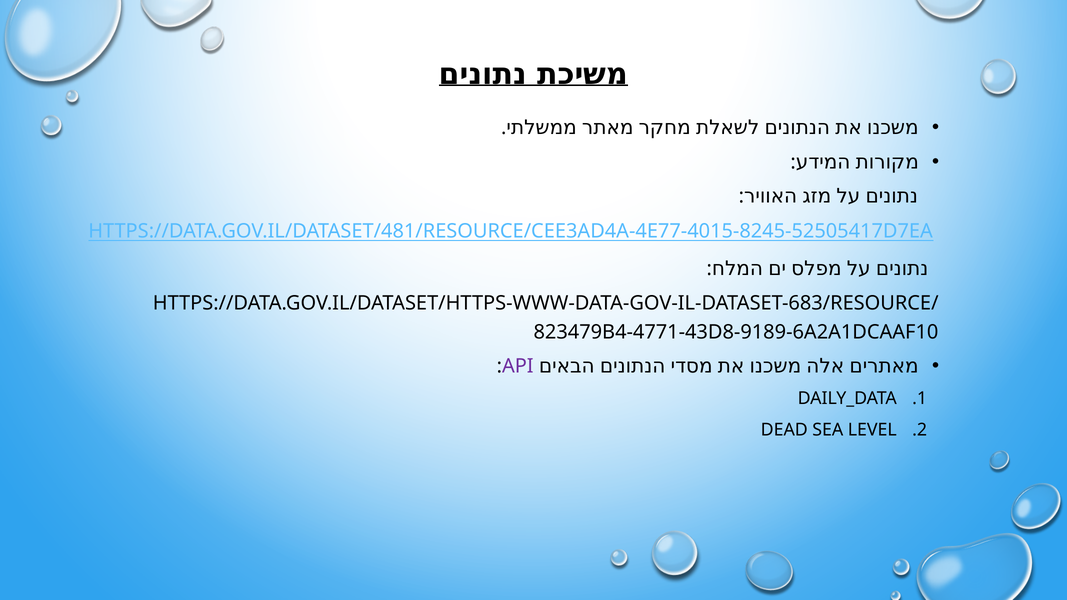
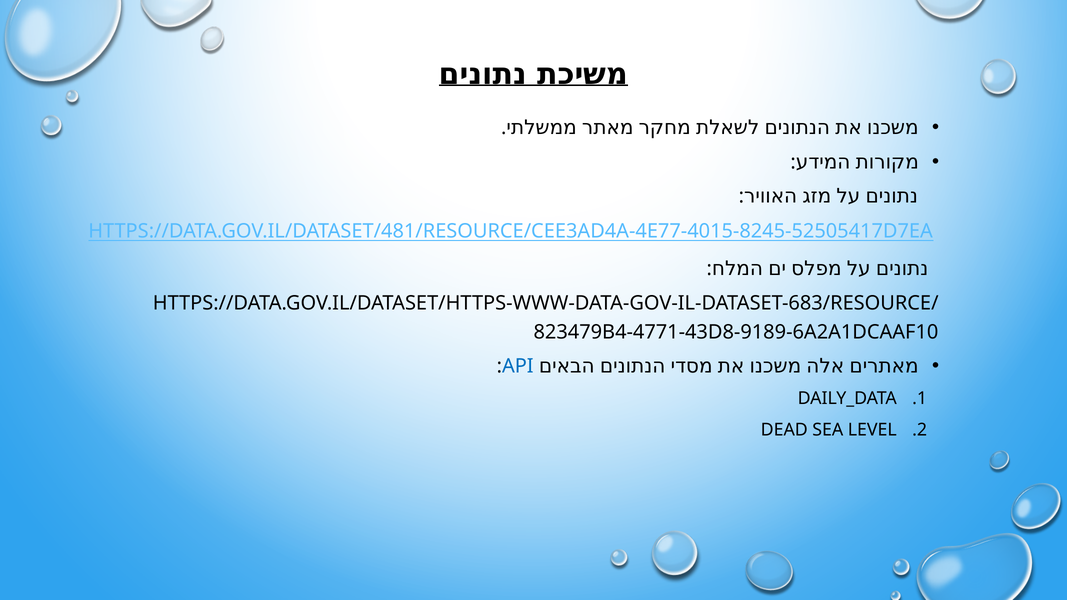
API colour: purple -> blue
